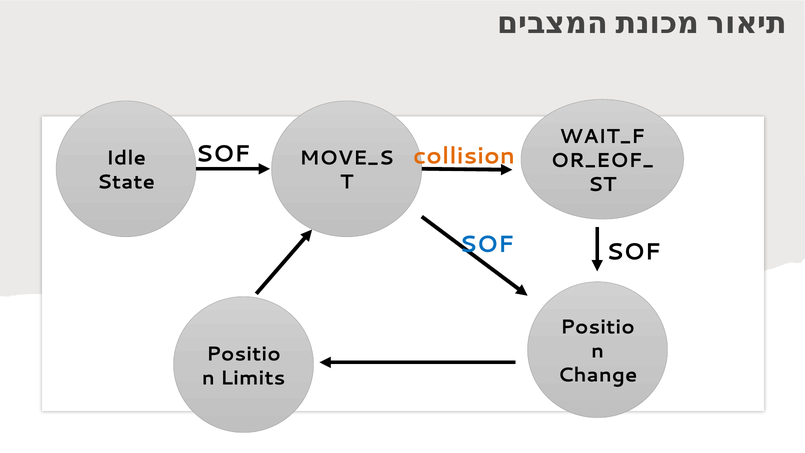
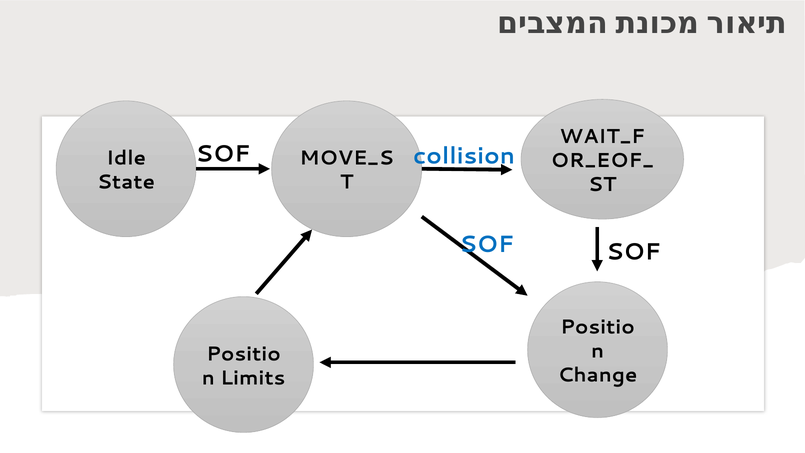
collision colour: orange -> blue
